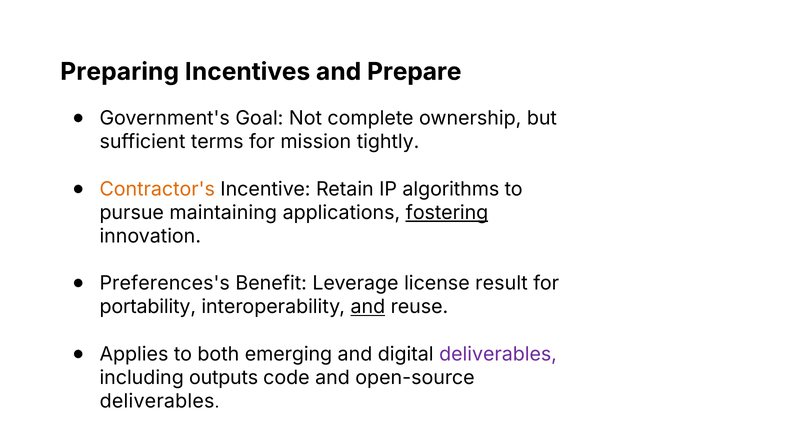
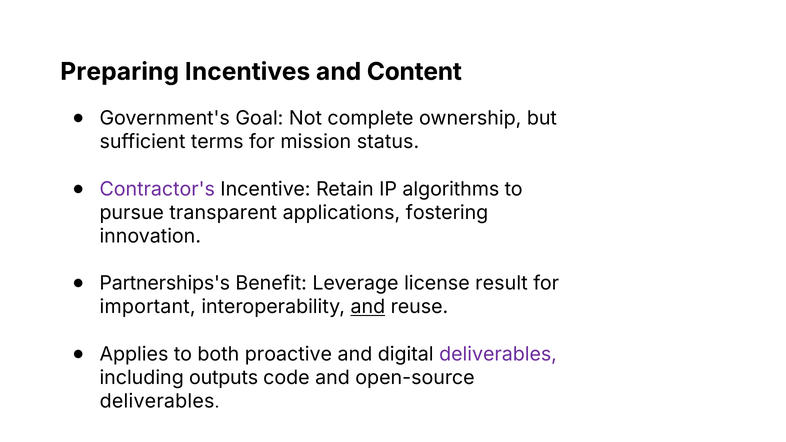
Prepare: Prepare -> Content
tightly: tightly -> status
Contractor's colour: orange -> purple
maintaining: maintaining -> transparent
fostering underline: present -> none
Preferences's: Preferences's -> Partnerships's
portability: portability -> important
emerging: emerging -> proactive
